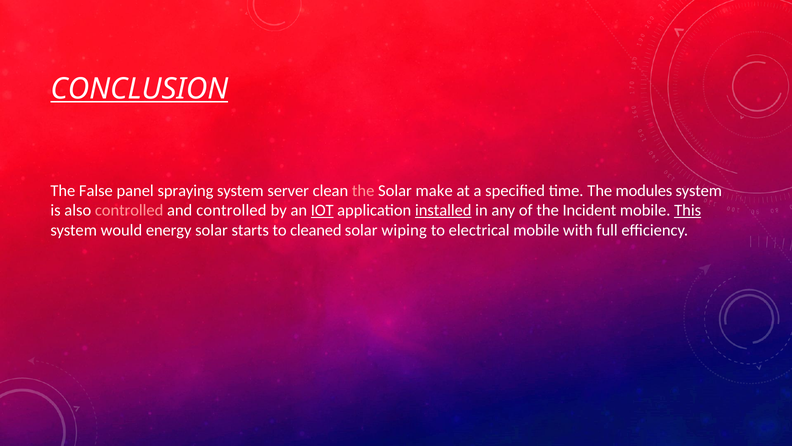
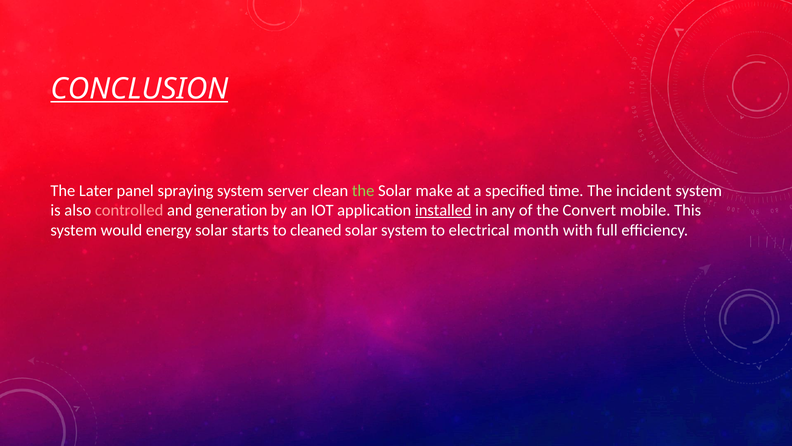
False: False -> Later
the at (363, 190) colour: pink -> light green
modules: modules -> incident
and controlled: controlled -> generation
IOT underline: present -> none
Incident: Incident -> Convert
This underline: present -> none
solar wiping: wiping -> system
electrical mobile: mobile -> month
